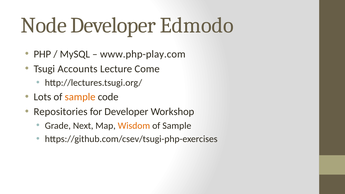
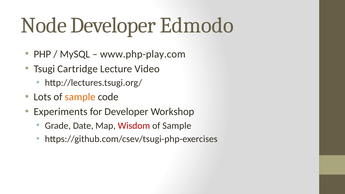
Accounts: Accounts -> Cartridge
Come: Come -> Video
Repositories: Repositories -> Experiments
Next: Next -> Date
Wisdom colour: orange -> red
